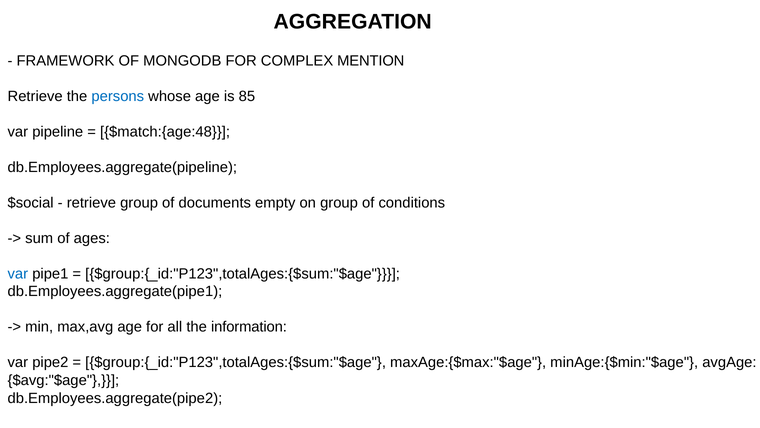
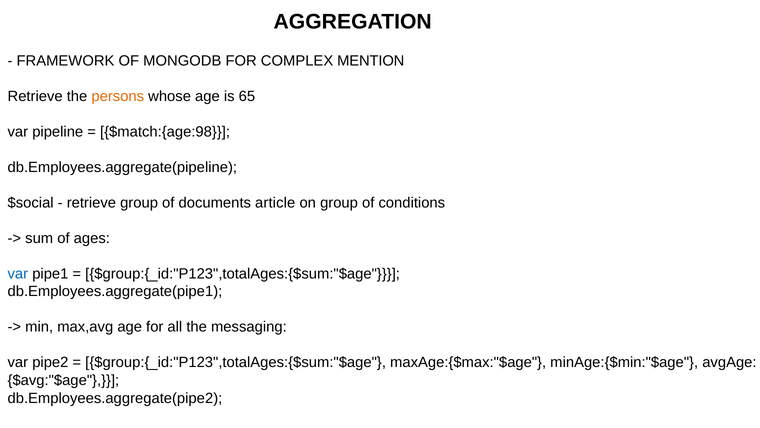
persons colour: blue -> orange
85: 85 -> 65
$match:{age:48: $match:{age:48 -> $match:{age:98
empty: empty -> article
information: information -> messaging
